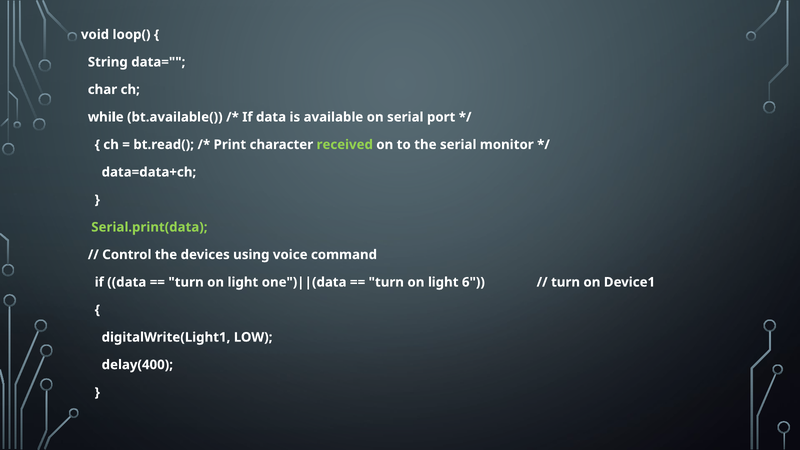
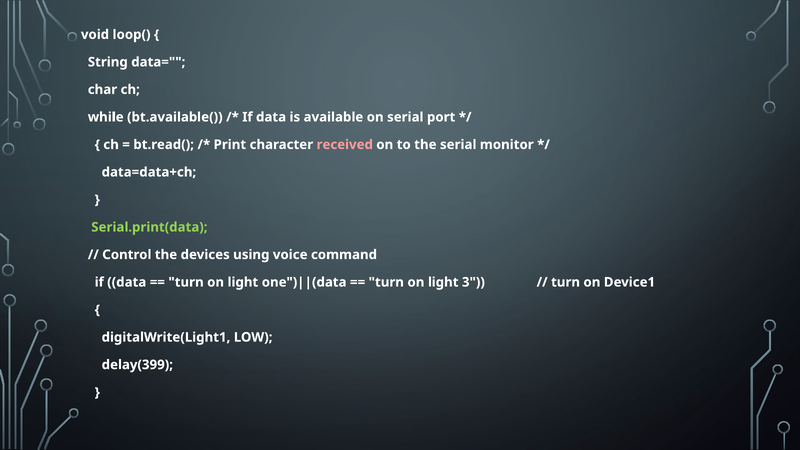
received colour: light green -> pink
6: 6 -> 3
delay(400: delay(400 -> delay(399
